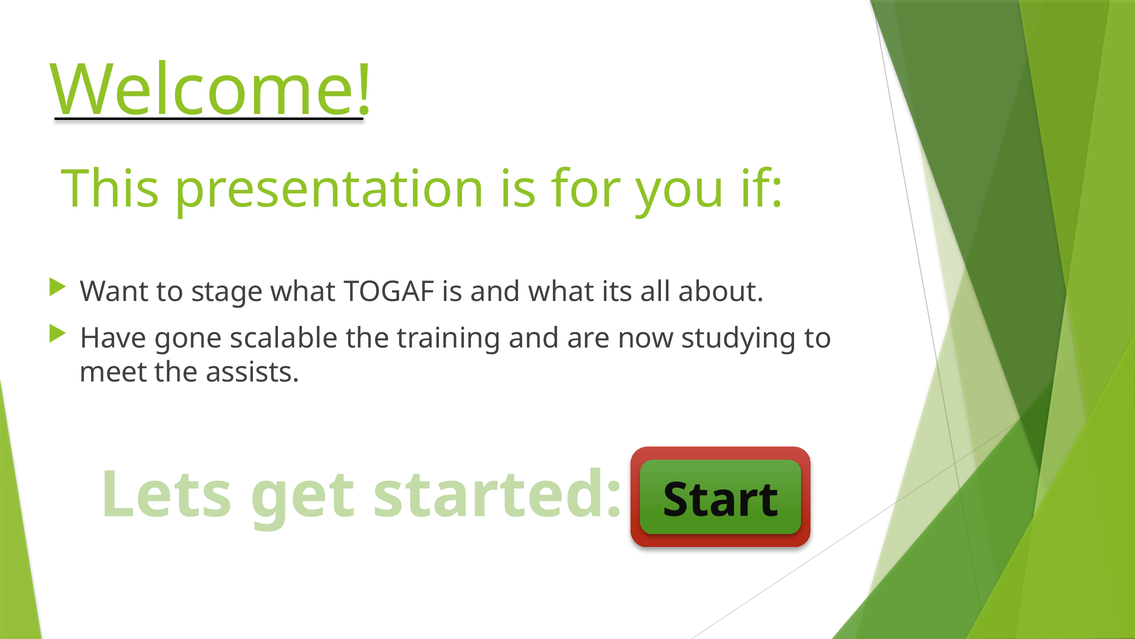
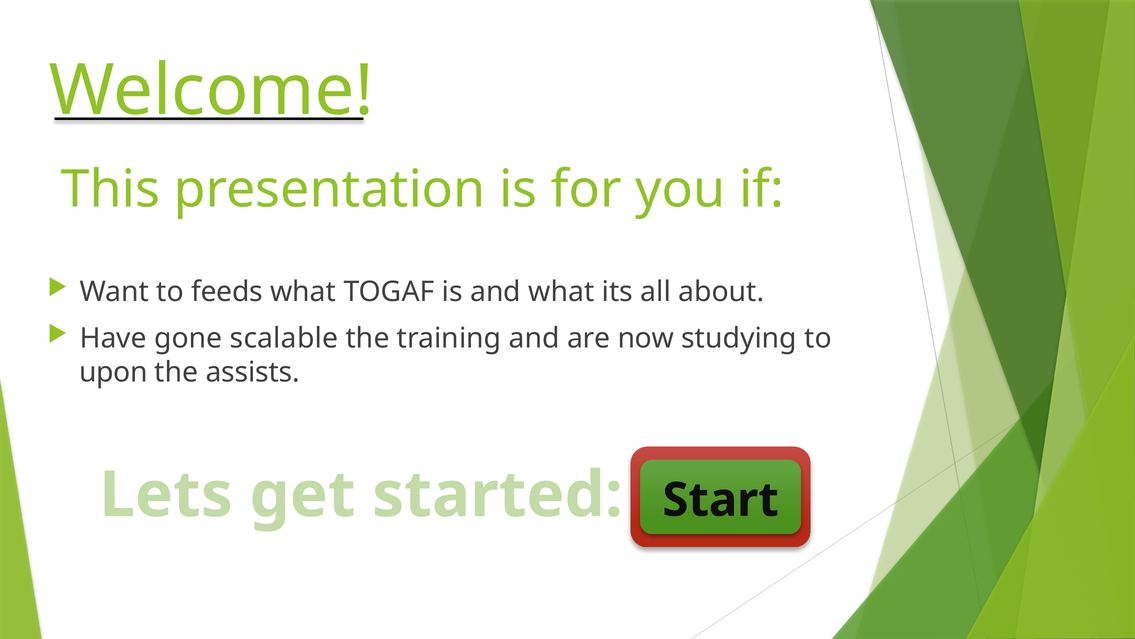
stage: stage -> feeds
meet: meet -> upon
